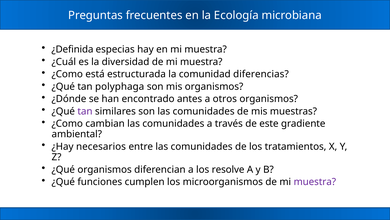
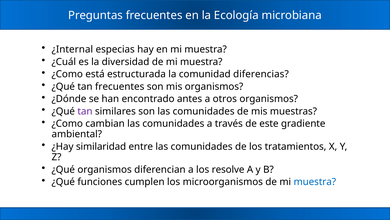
¿Definida: ¿Definida -> ¿Internal
tan polyphaga: polyphaga -> frecuentes
necesarios: necesarios -> similaridad
muestra at (315, 181) colour: purple -> blue
